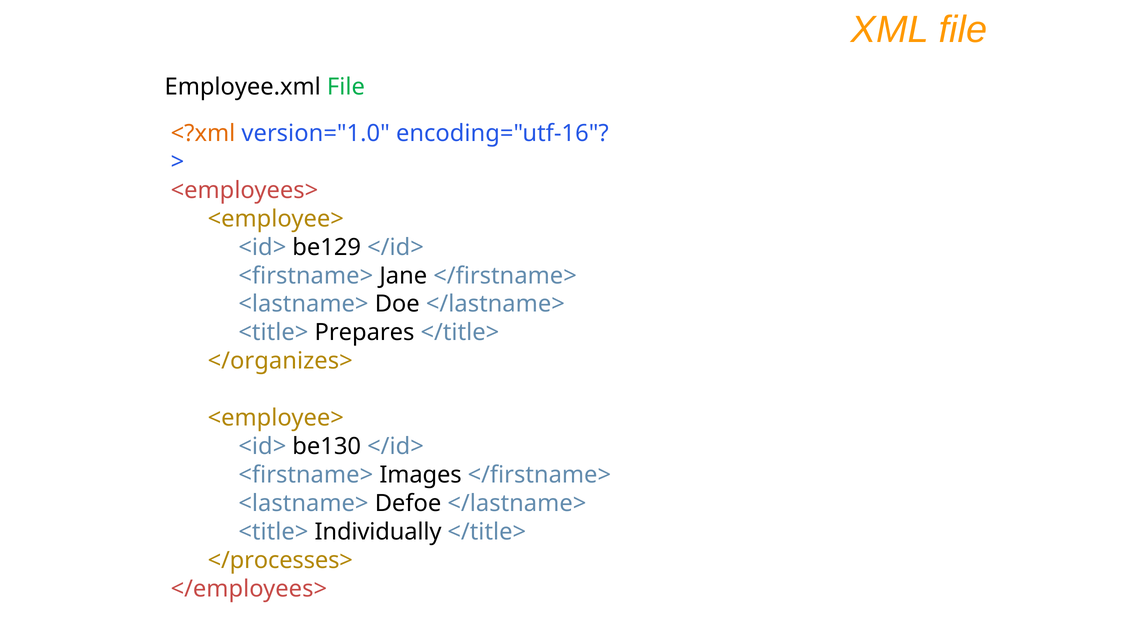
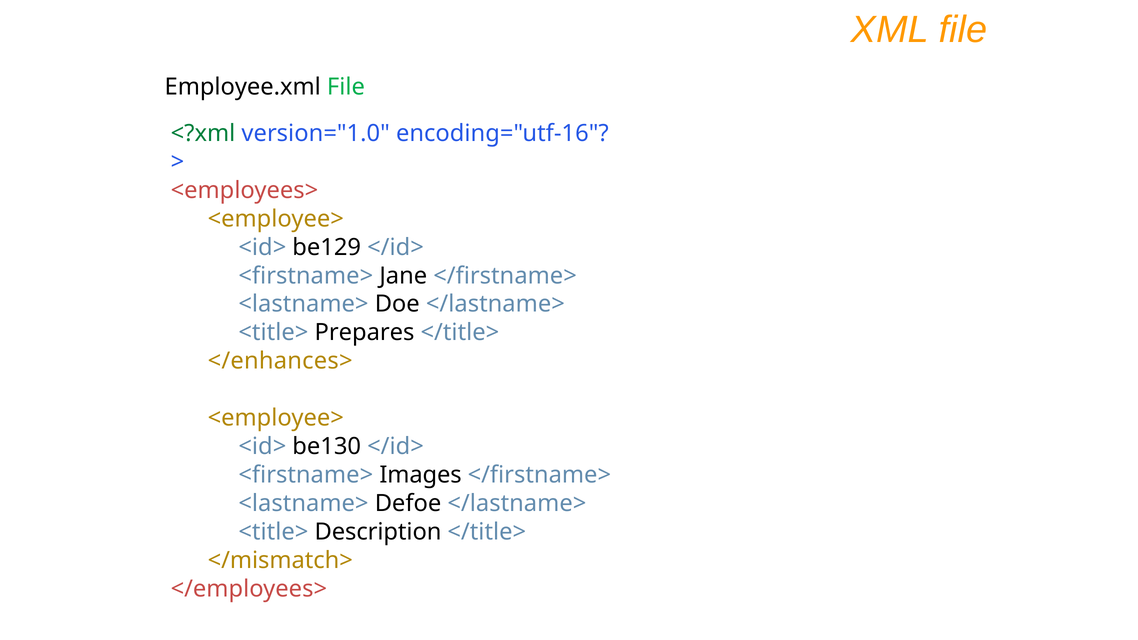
<?xml colour: orange -> green
</organizes>: </organizes> -> </enhances>
Individually: Individually -> Description
</processes>: </processes> -> </mismatch>
